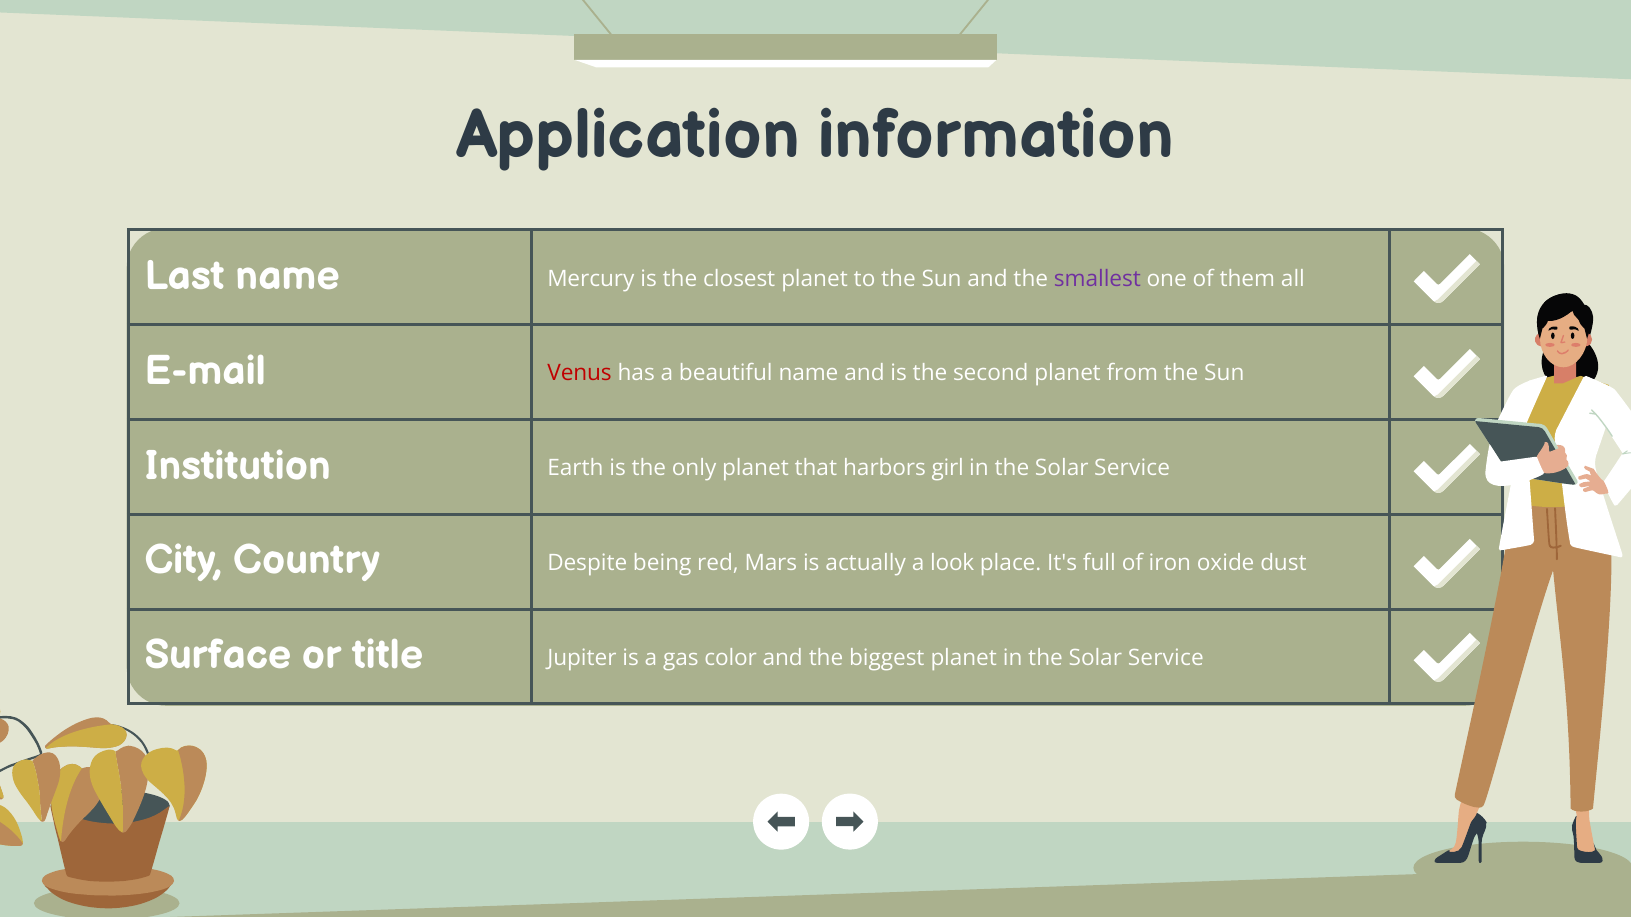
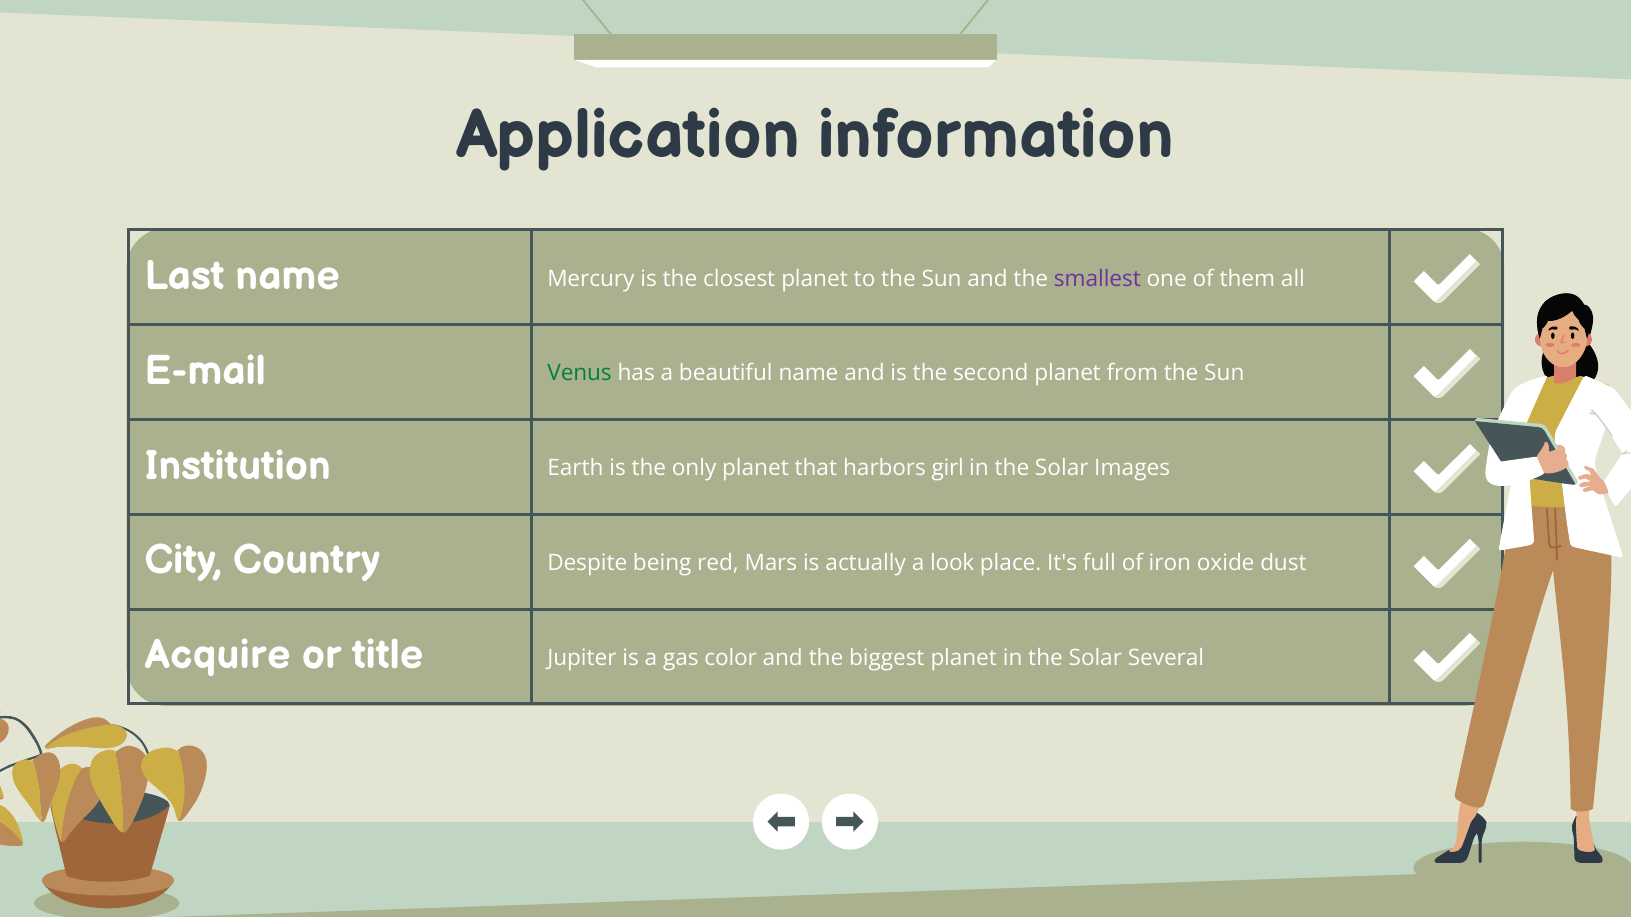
Venus colour: red -> green
Service at (1132, 469): Service -> Images
Surface: Surface -> Acquire
Service at (1166, 658): Service -> Several
